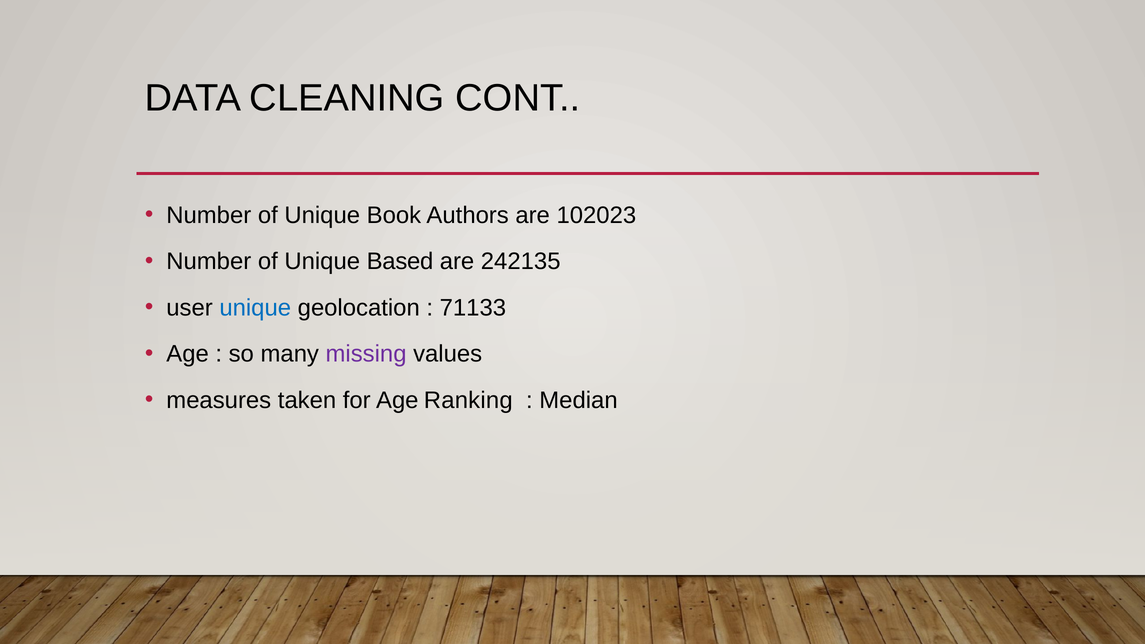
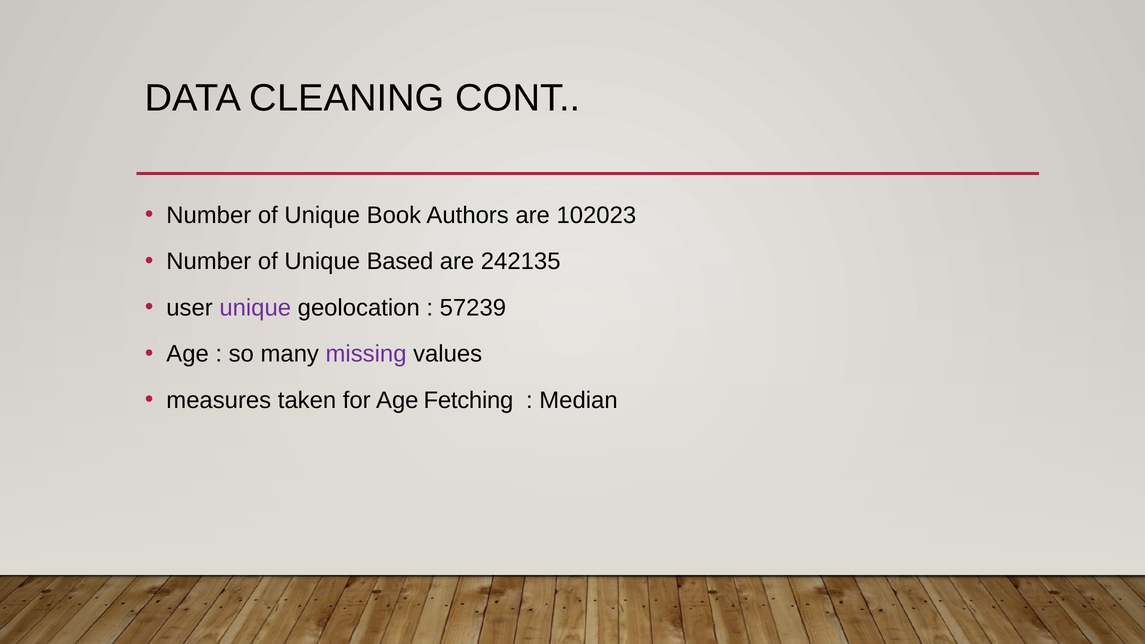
unique at (255, 308) colour: blue -> purple
71133: 71133 -> 57239
Ranking: Ranking -> Fetching
